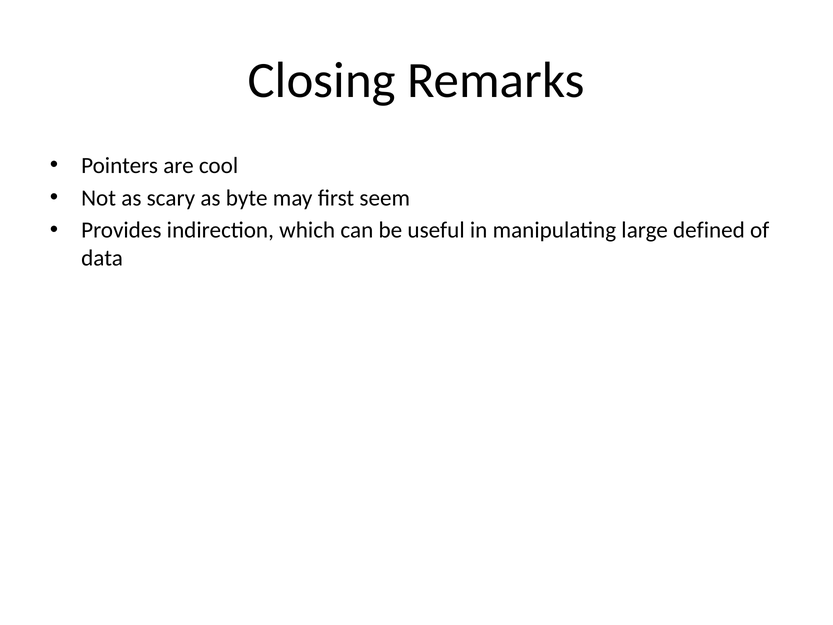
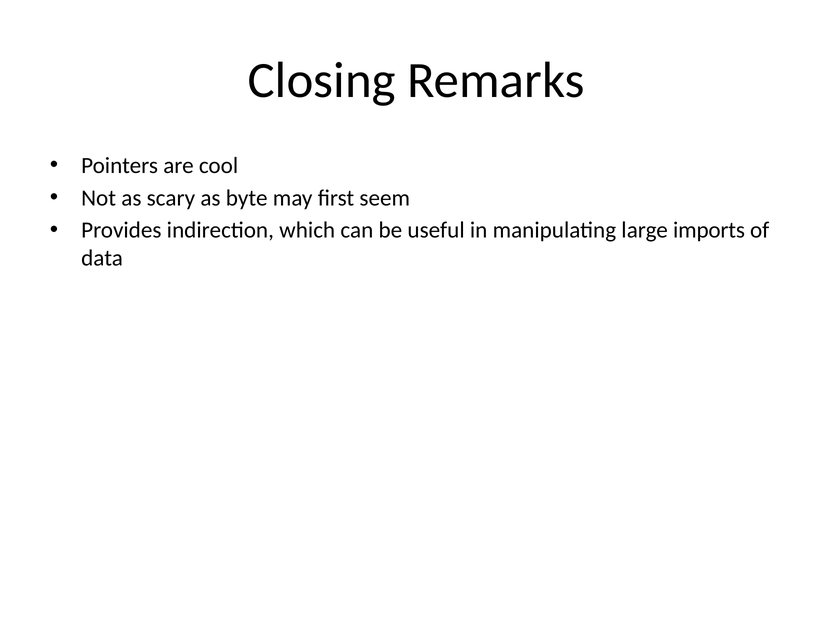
defined: defined -> imports
